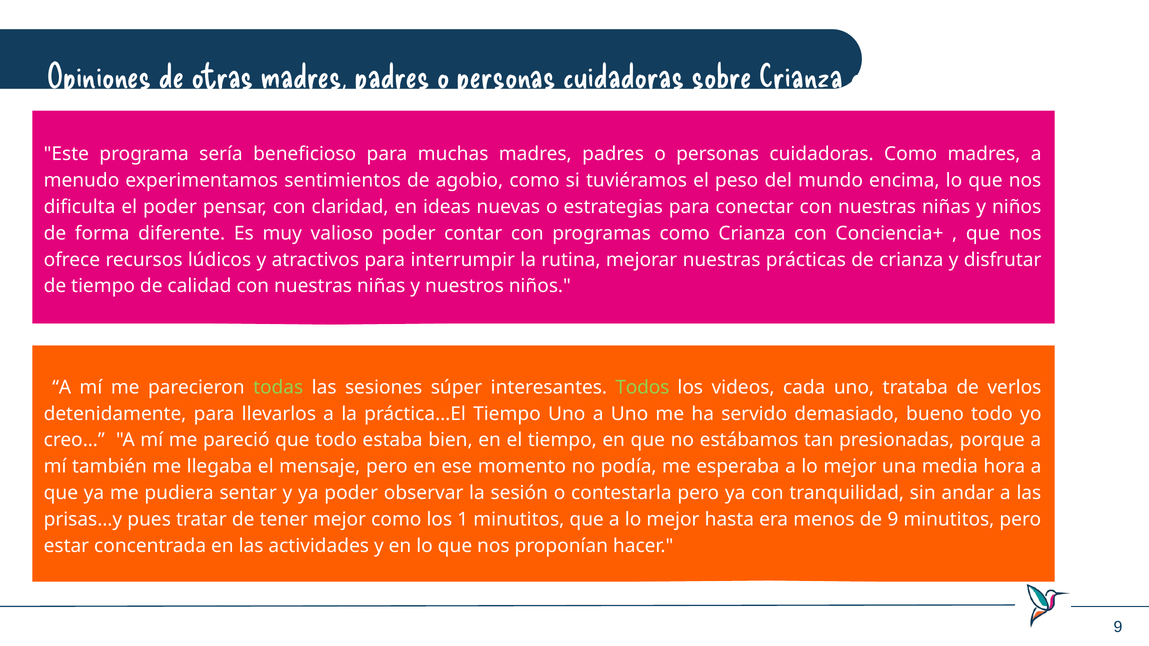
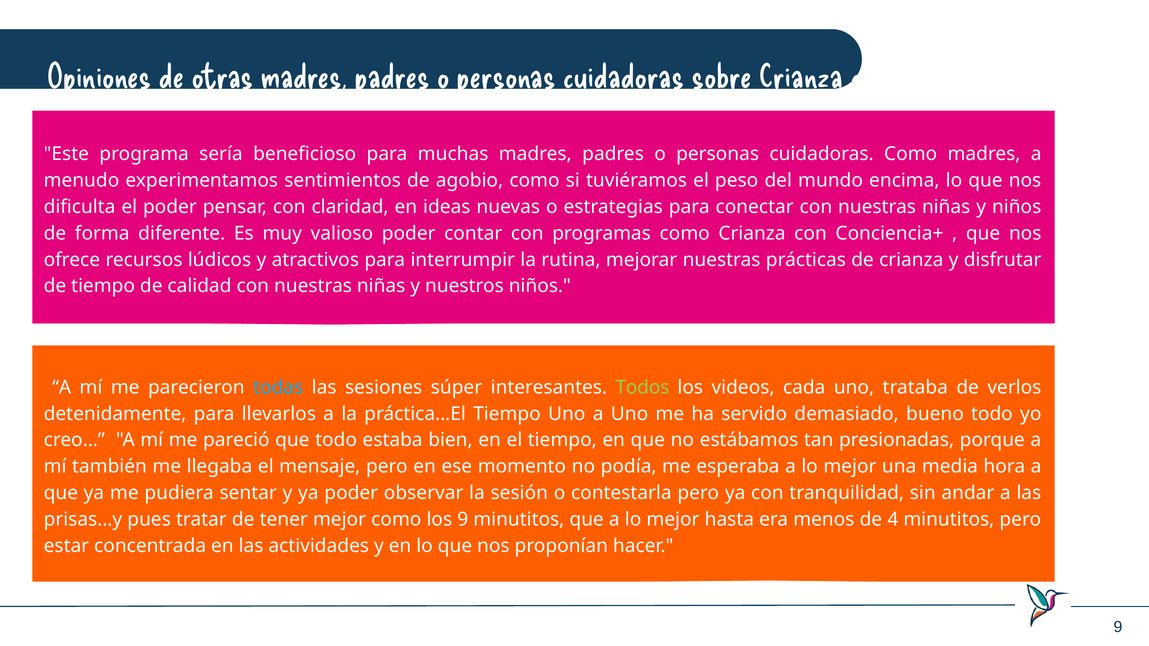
todas colour: light green -> light blue
los 1: 1 -> 9
de 9: 9 -> 4
